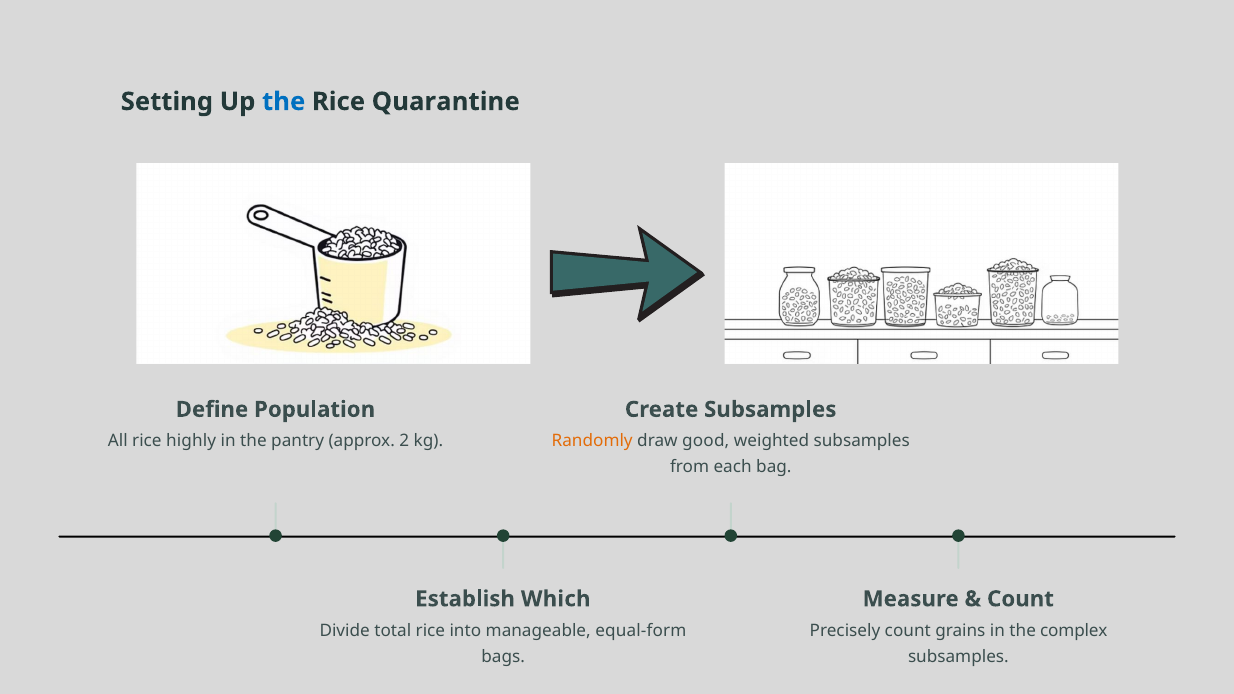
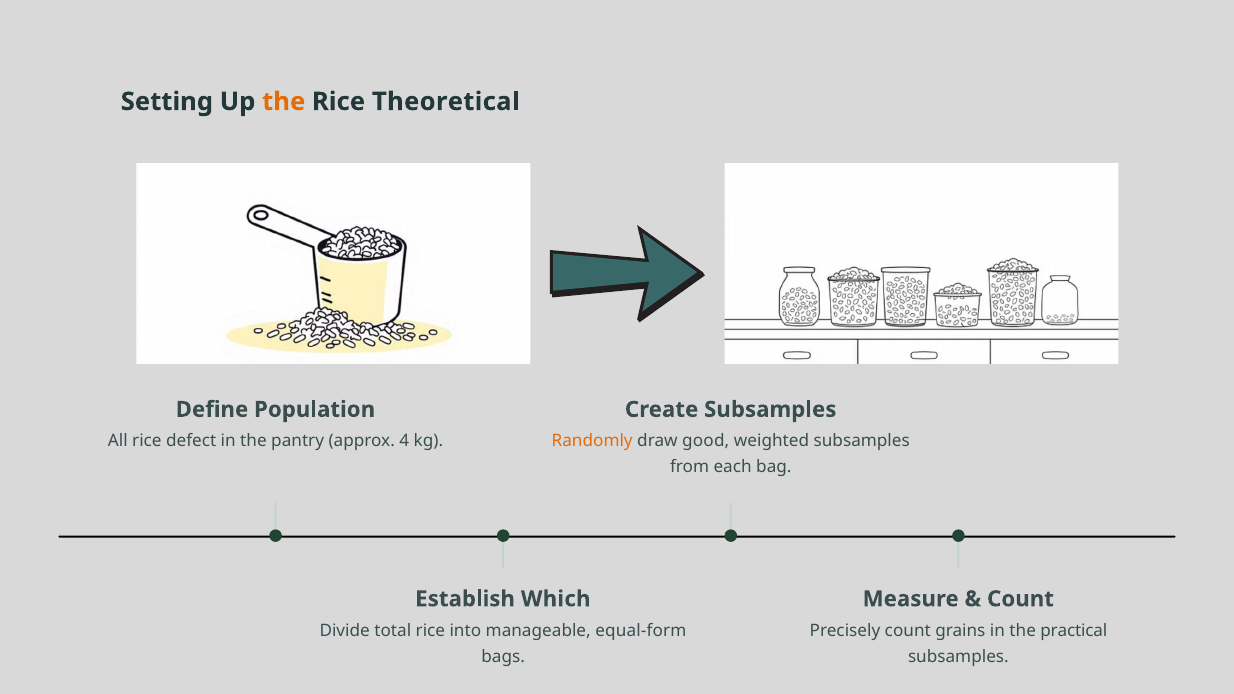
the at (284, 102) colour: blue -> orange
Quarantine: Quarantine -> Theoretical
highly: highly -> defect
2: 2 -> 4
complex: complex -> practical
